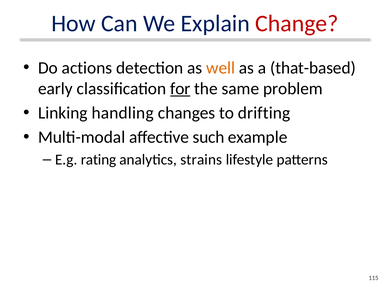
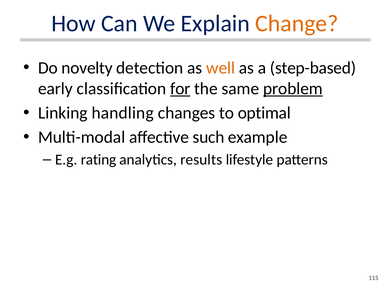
Change colour: red -> orange
actions: actions -> novelty
that-based: that-based -> step-based
problem underline: none -> present
drifting: drifting -> optimal
strains: strains -> results
